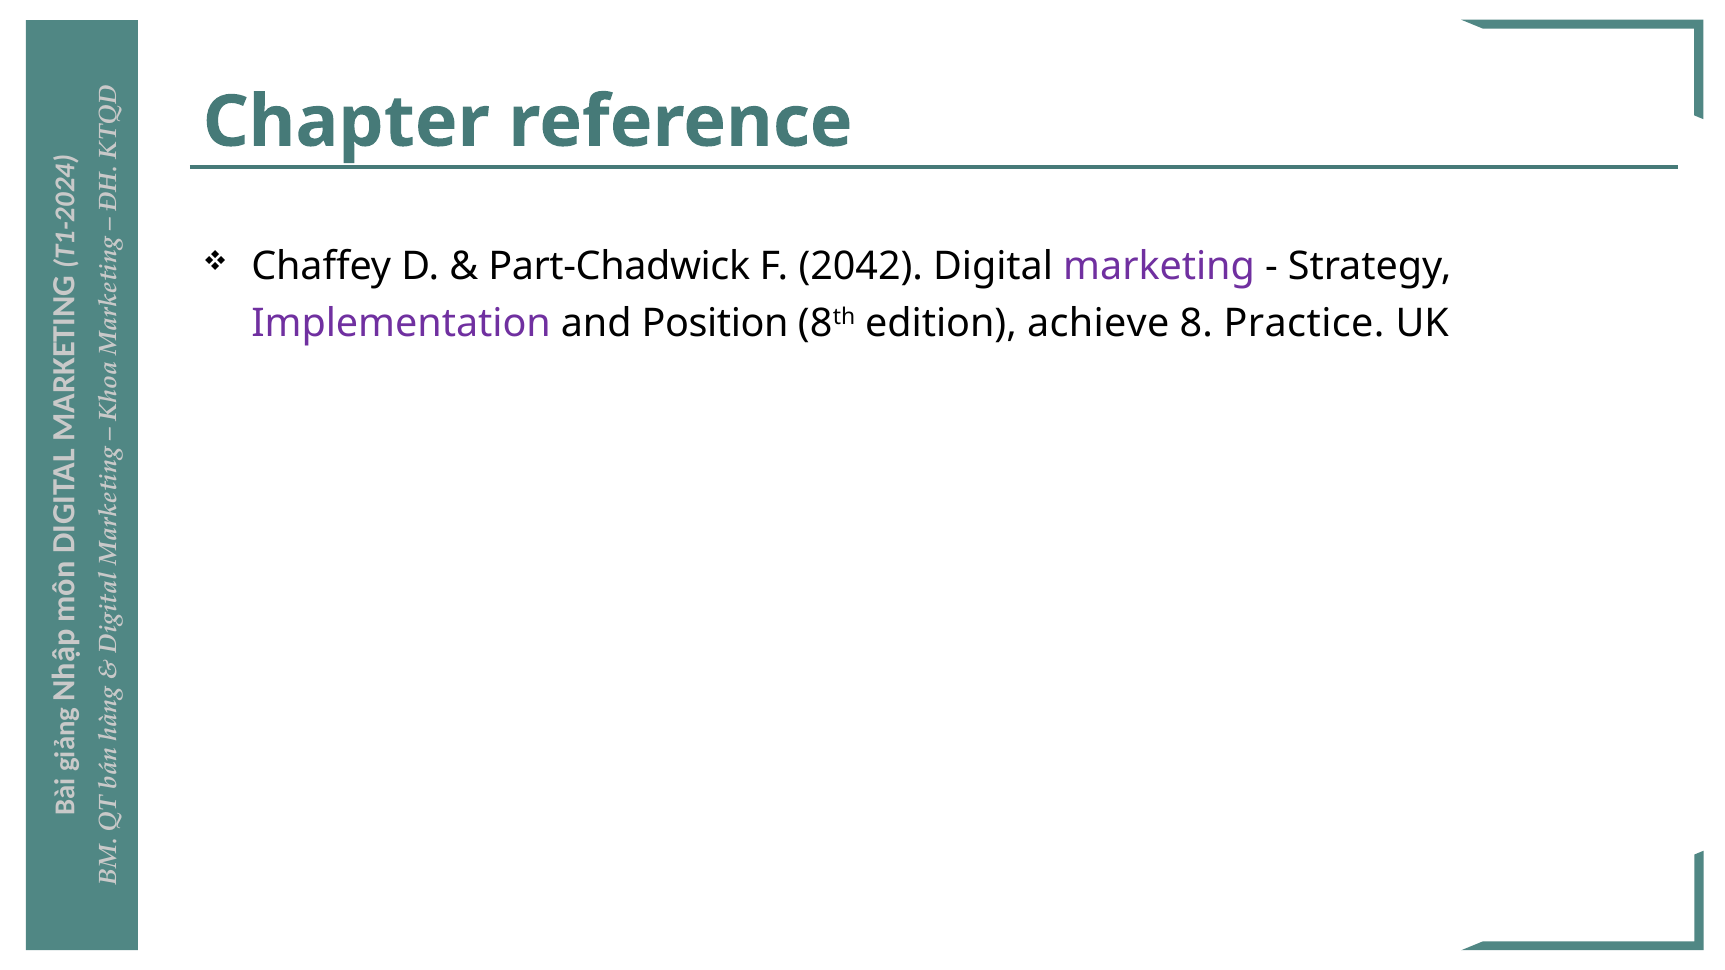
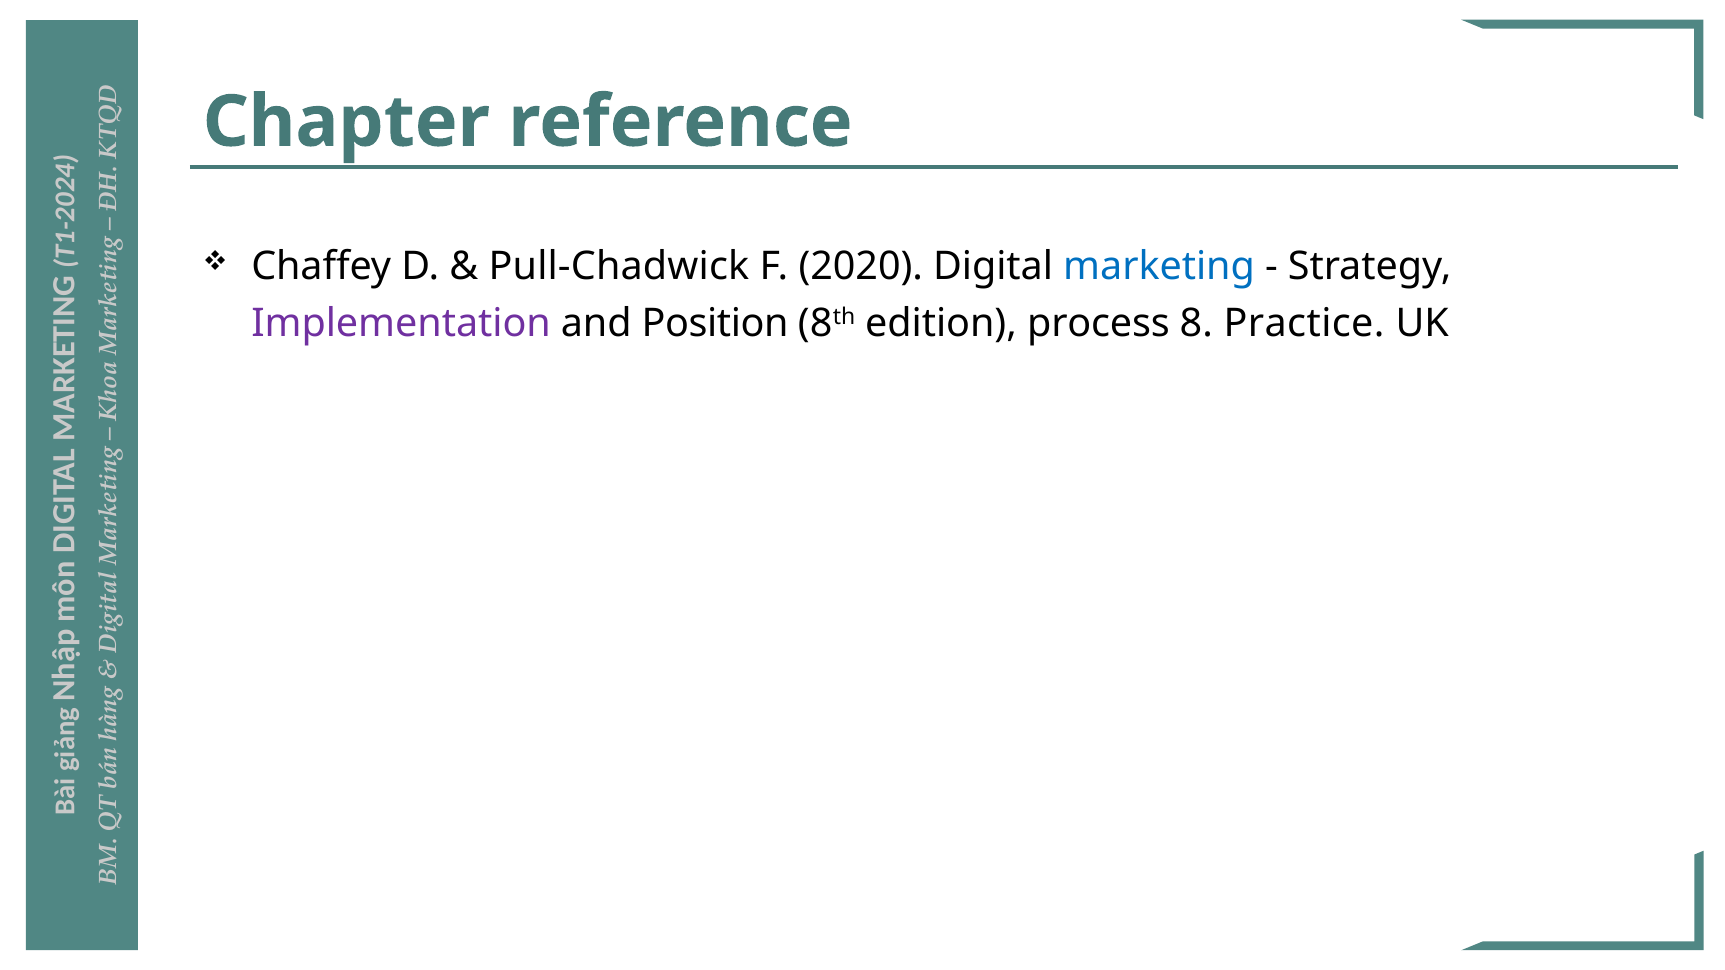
Part-Chadwick: Part-Chadwick -> Pull-Chadwick
2042: 2042 -> 2020
marketing colour: purple -> blue
achieve: achieve -> process
